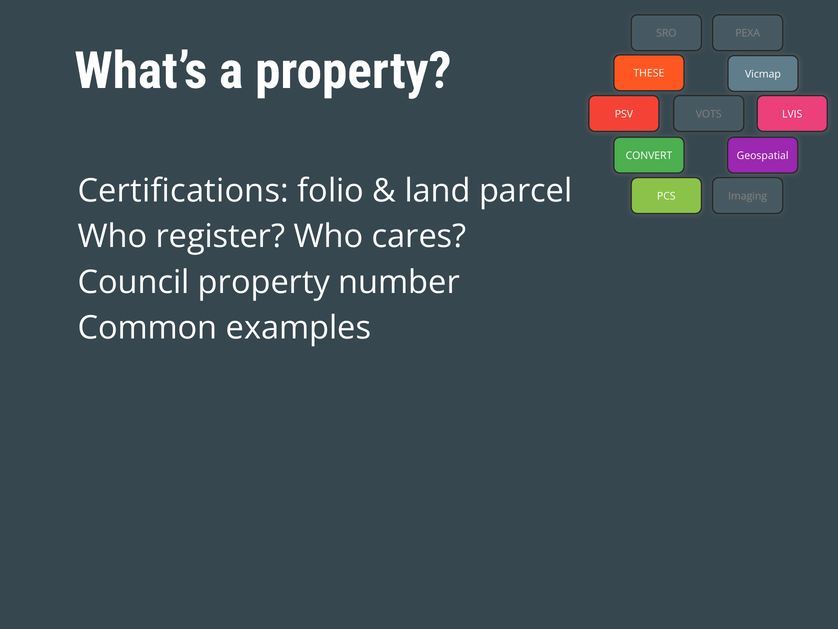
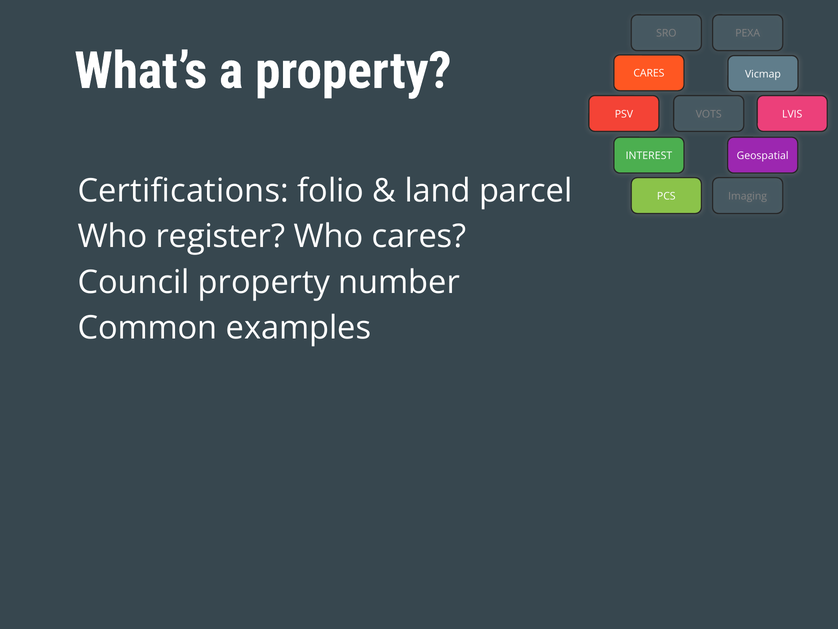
THESE at (649, 73): THESE -> CARES
CONVERT: CONVERT -> INTEREST
